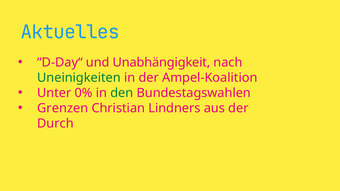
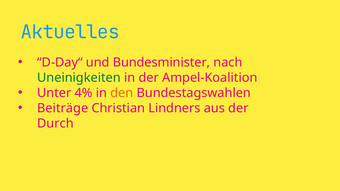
Unabhängigkeit: Unabhängigkeit -> Bundesminister
0%: 0% -> 4%
den colour: green -> orange
Grenzen: Grenzen -> Beiträge
